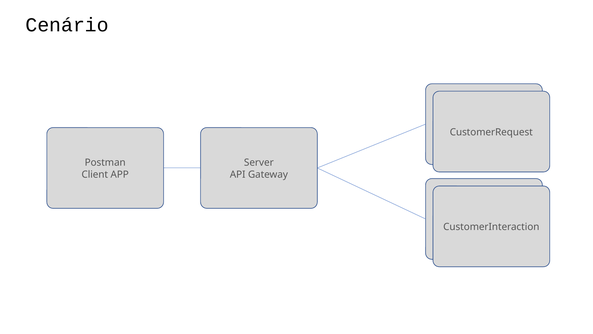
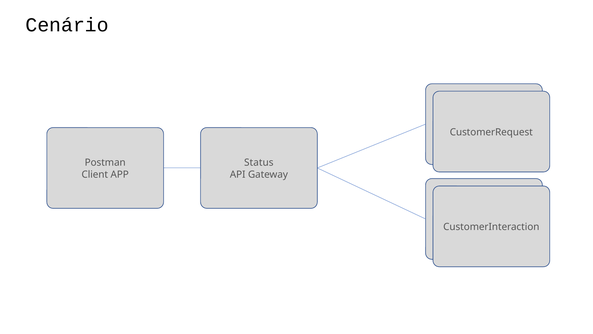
Server: Server -> Status
